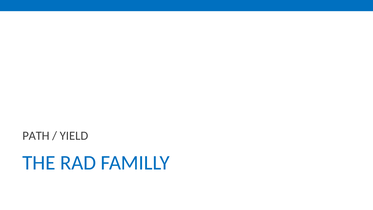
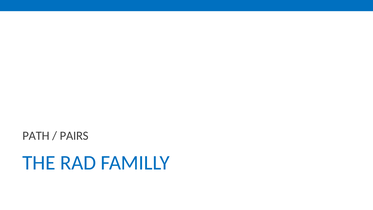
YIELD: YIELD -> PAIRS
